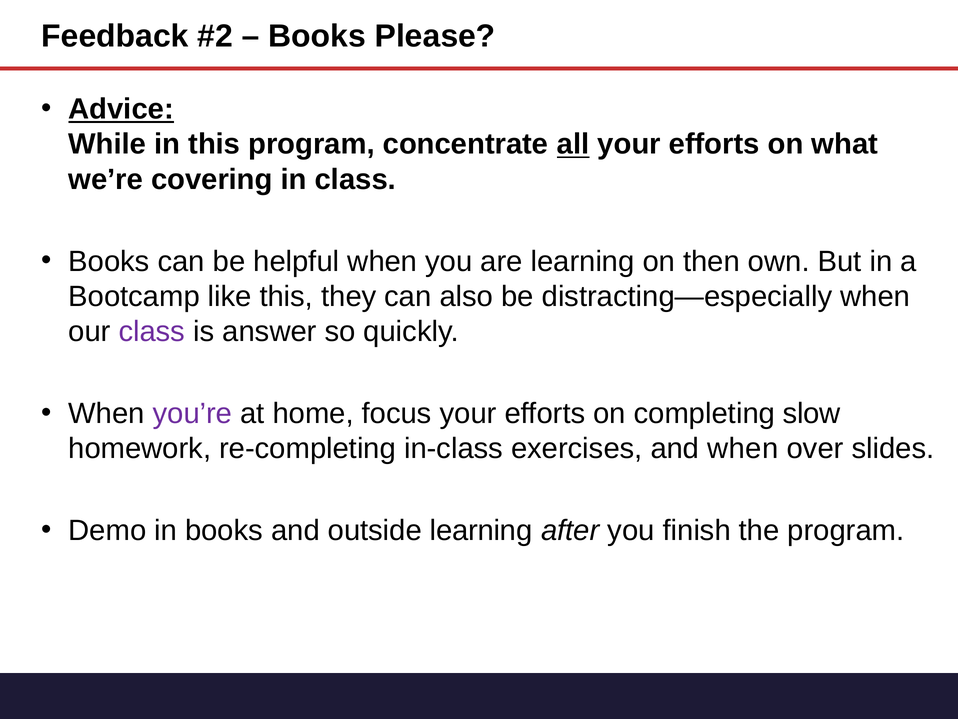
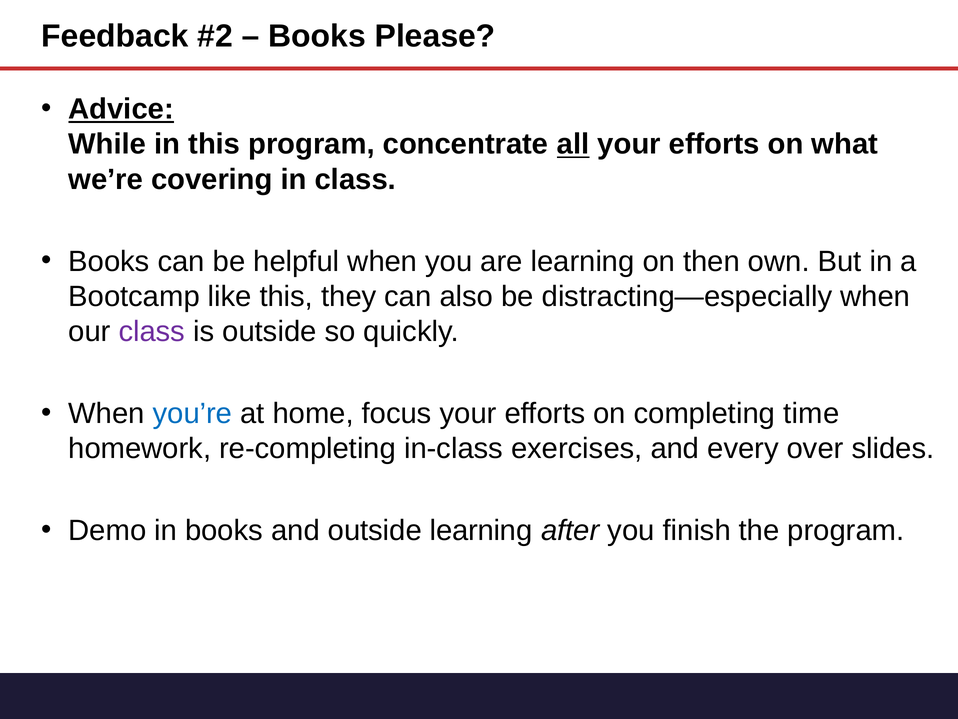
is answer: answer -> outside
you’re colour: purple -> blue
slow: slow -> time
and when: when -> every
